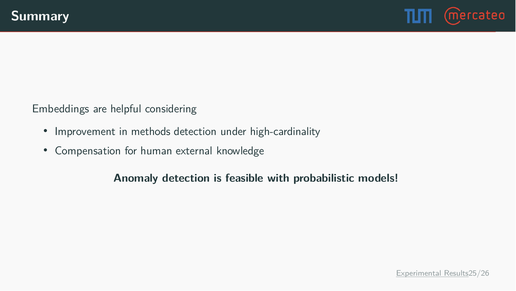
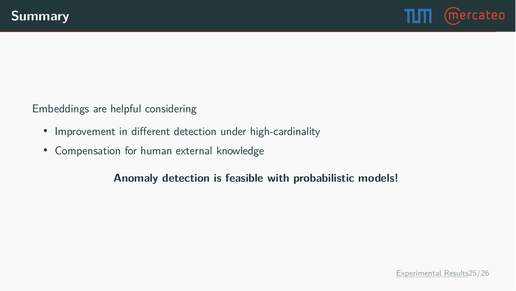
methods: methods -> different
